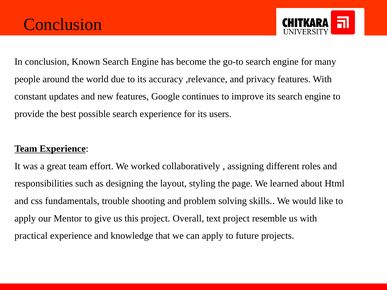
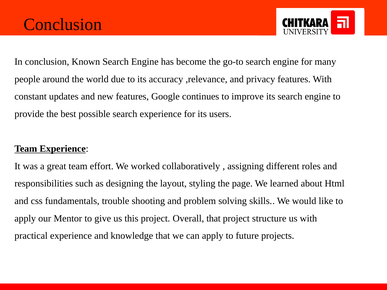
Overall text: text -> that
resemble: resemble -> structure
